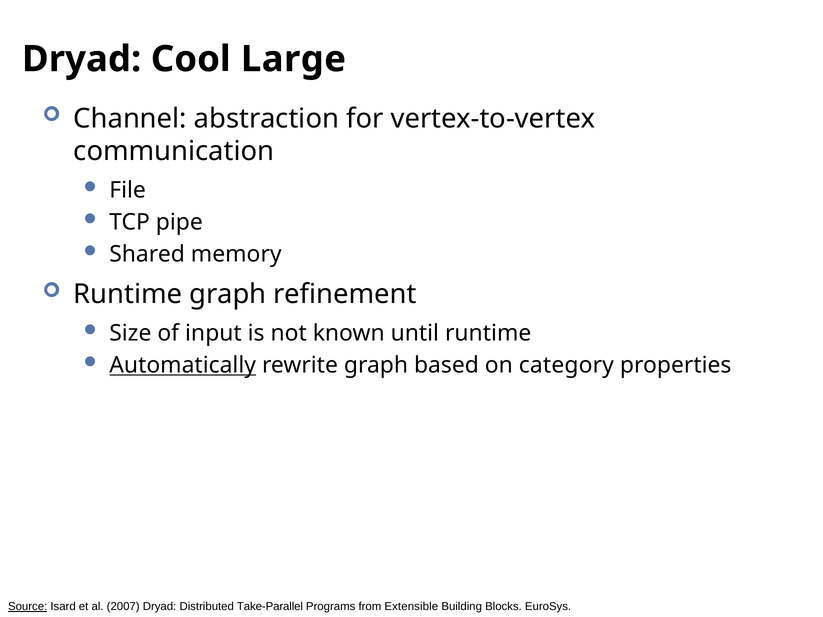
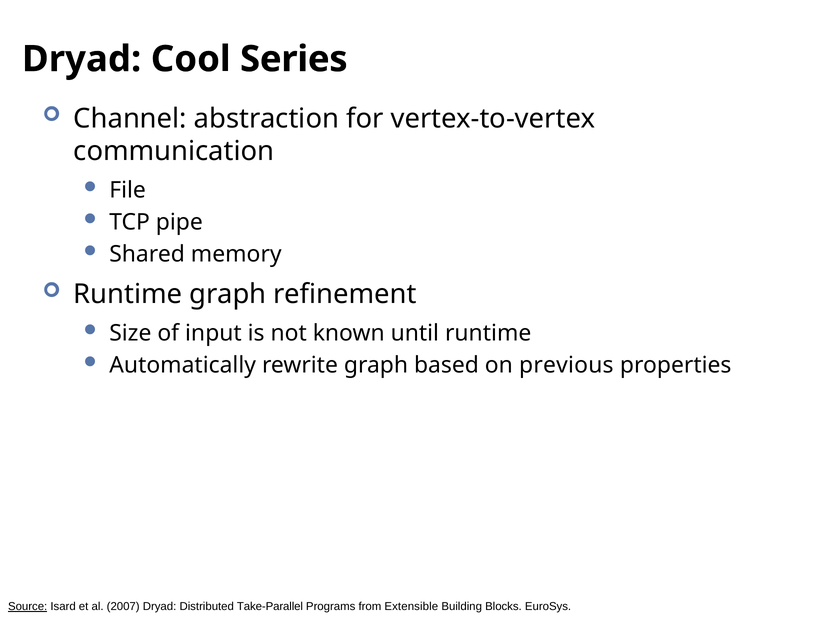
Large: Large -> Series
Automatically underline: present -> none
category: category -> previous
